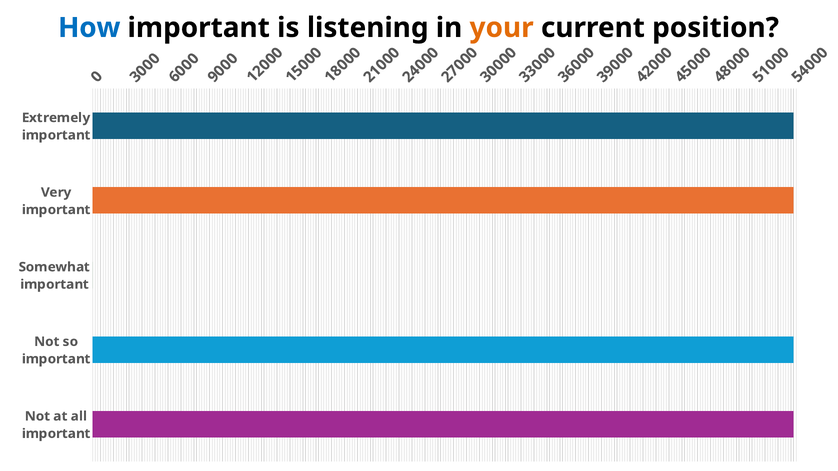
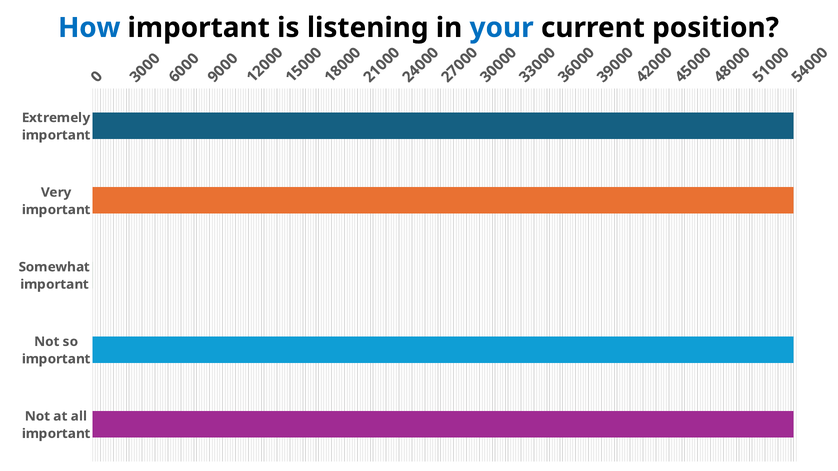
your colour: orange -> blue
